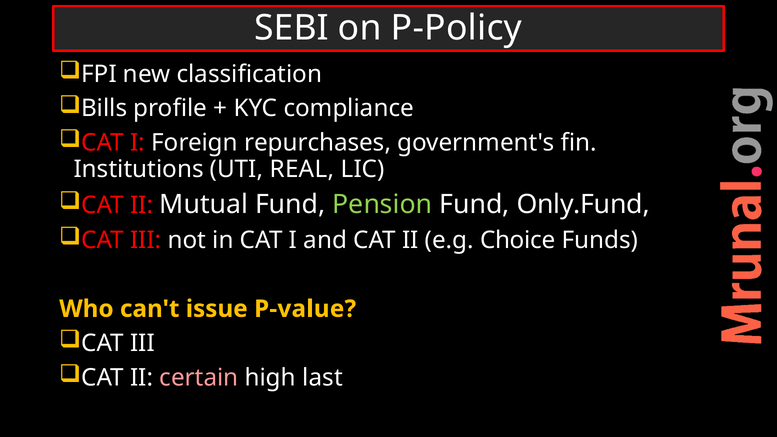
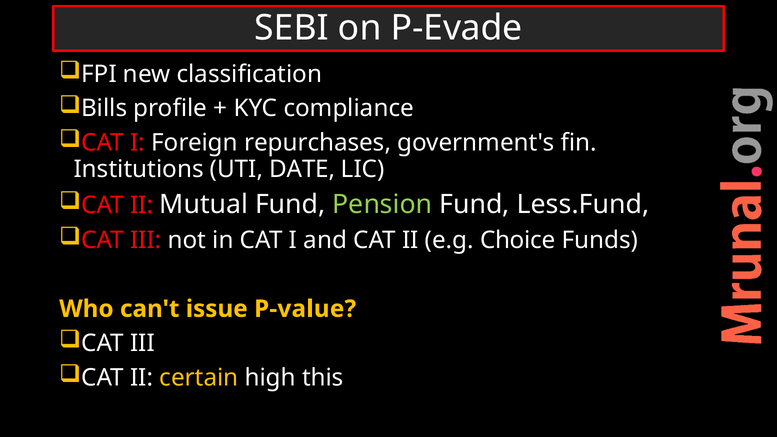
P-Policy: P-Policy -> P-Evade
REAL: REAL -> DATE
Only.Fund: Only.Fund -> Less.Fund
certain colour: pink -> yellow
last: last -> this
